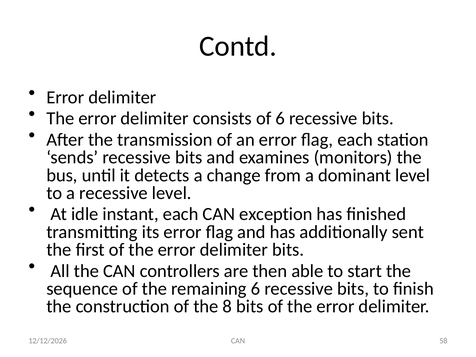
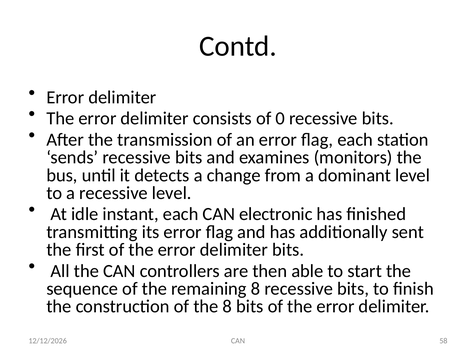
of 6: 6 -> 0
exception: exception -> electronic
remaining 6: 6 -> 8
